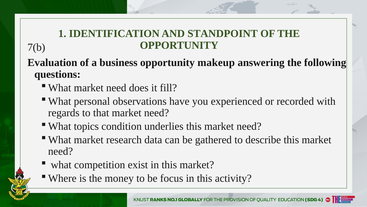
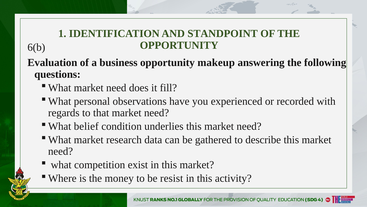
7(b: 7(b -> 6(b
topics: topics -> belief
focus: focus -> resist
